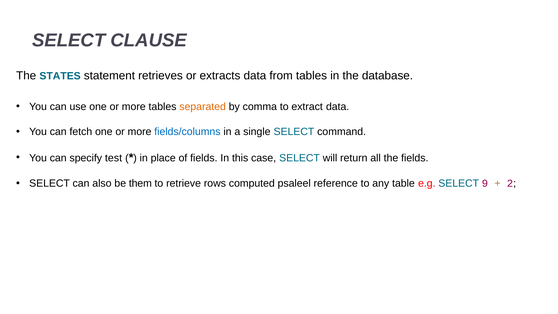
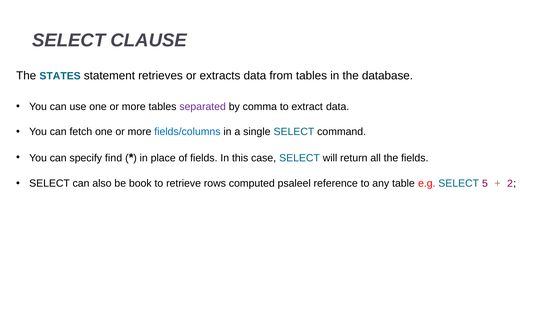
separated colour: orange -> purple
test: test -> find
them: them -> book
9: 9 -> 5
